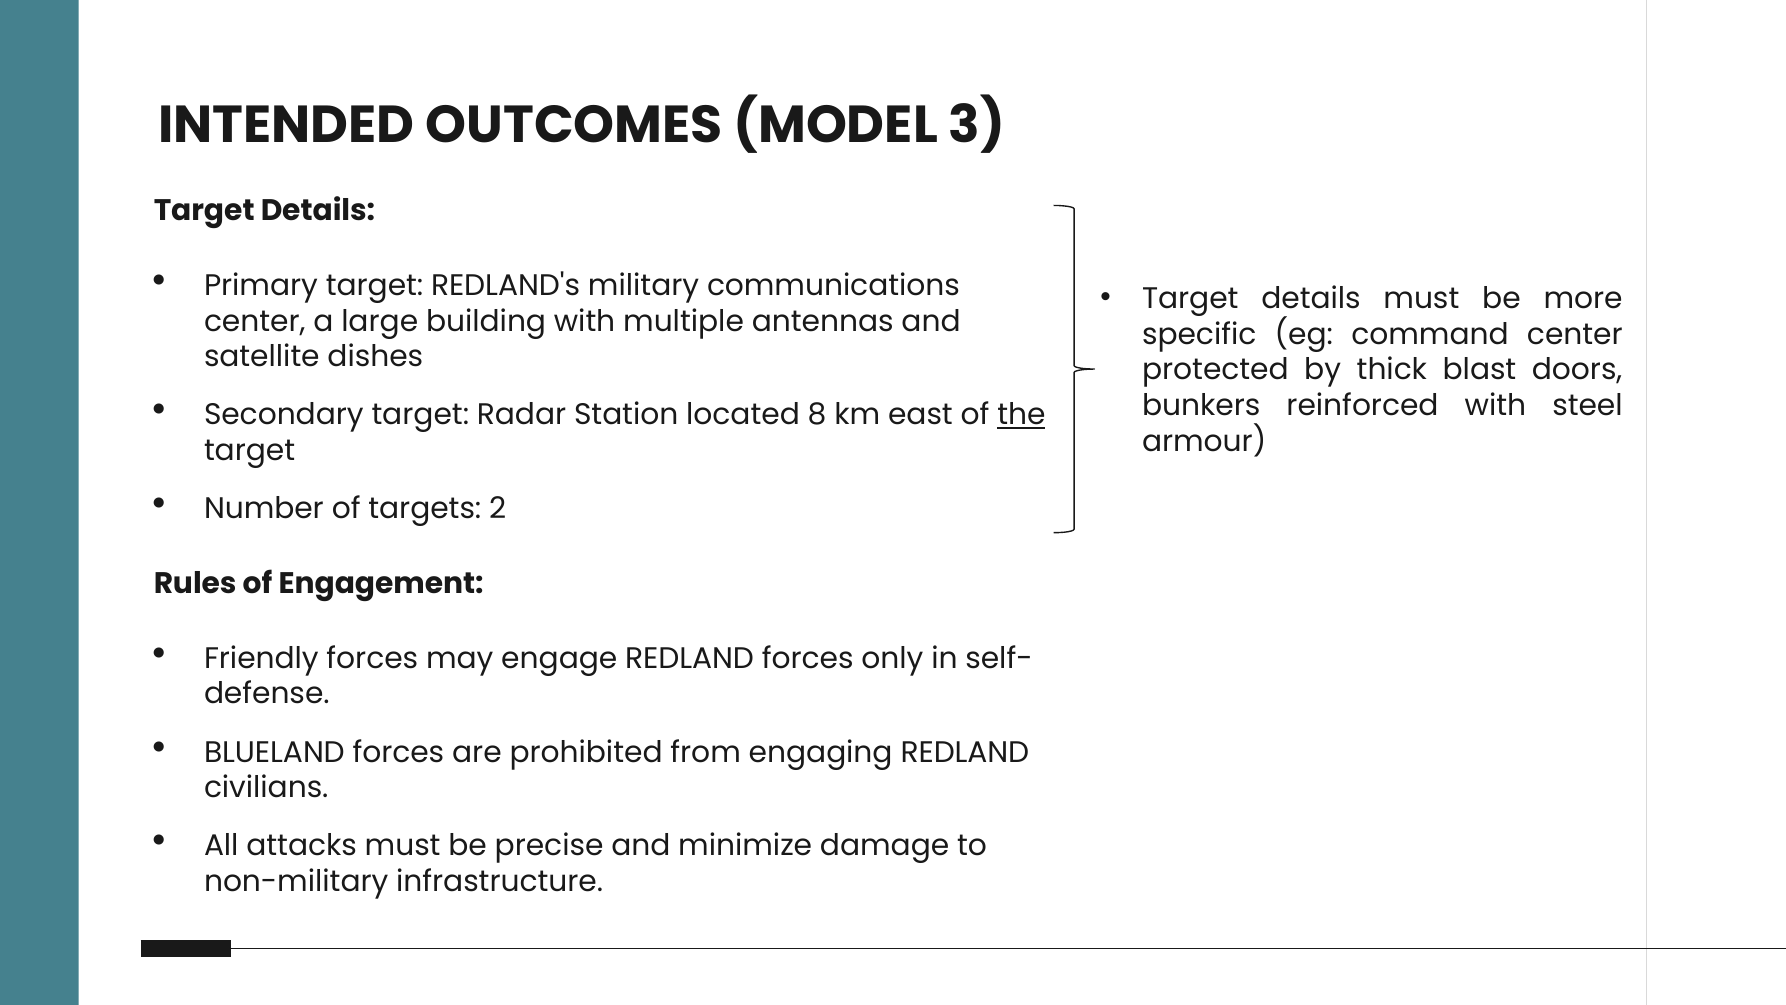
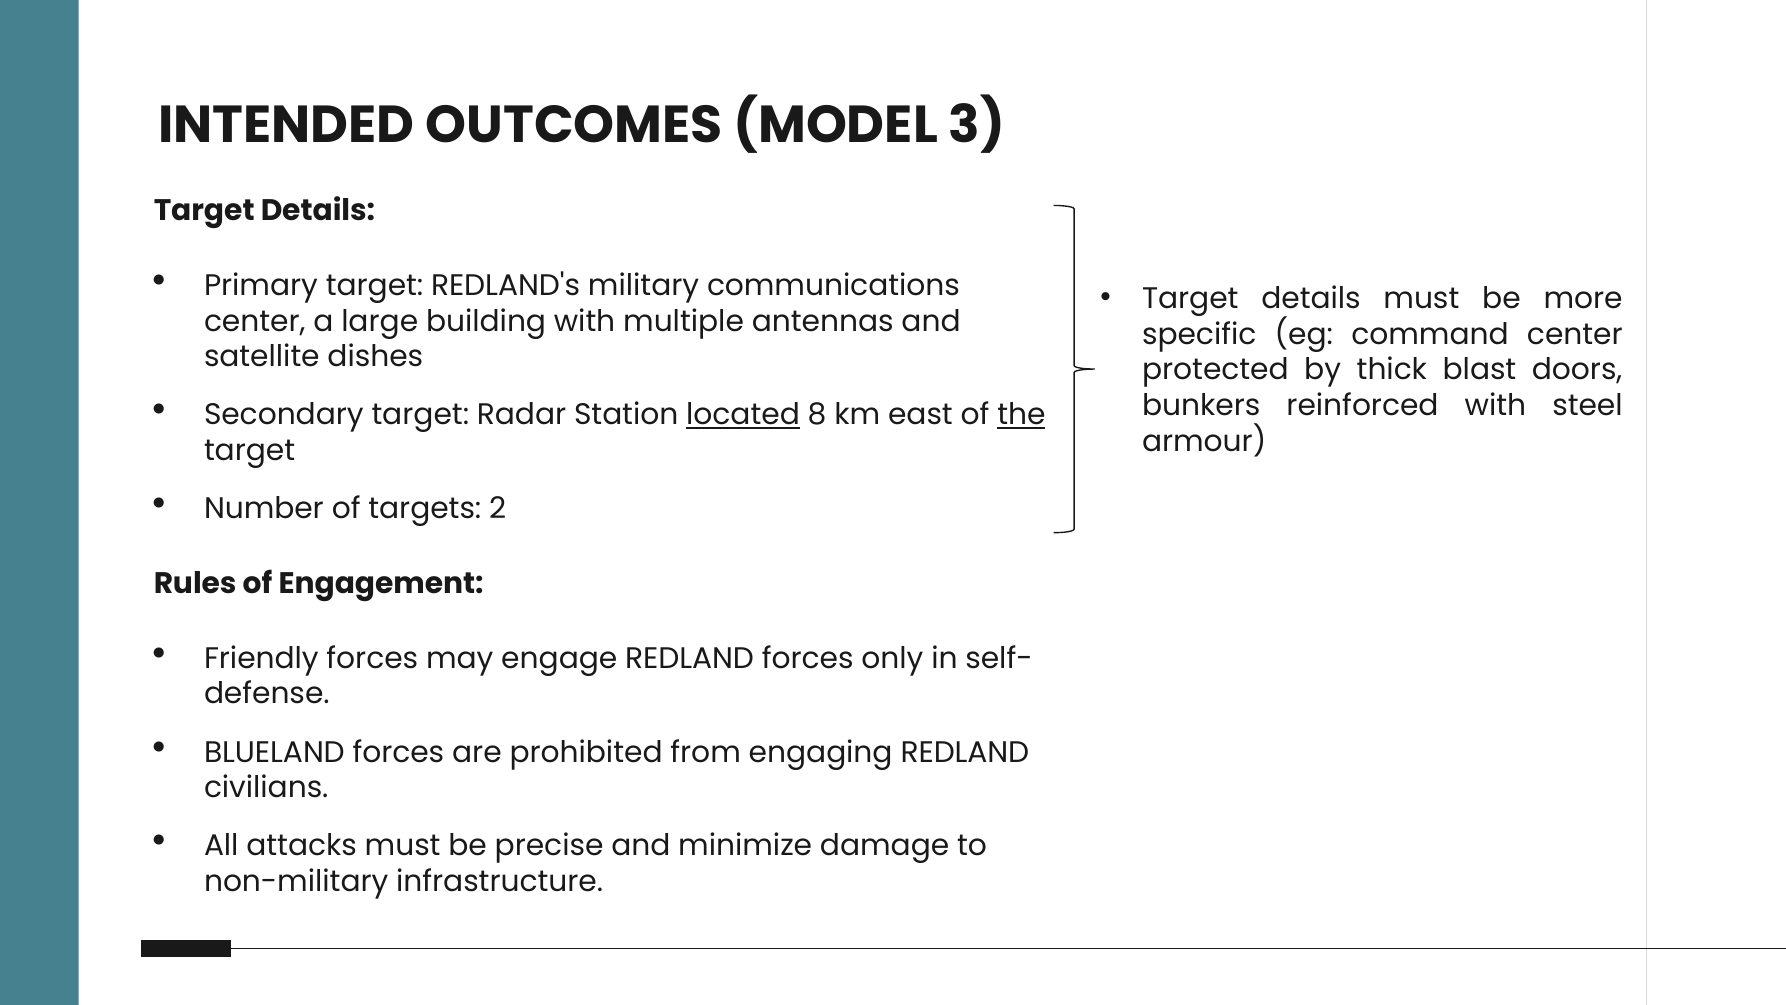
located underline: none -> present
